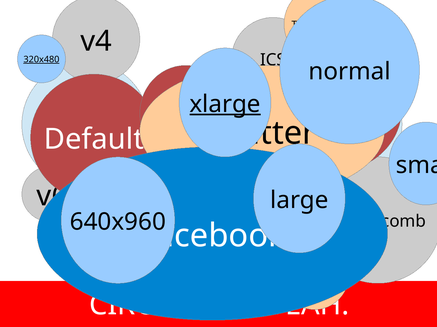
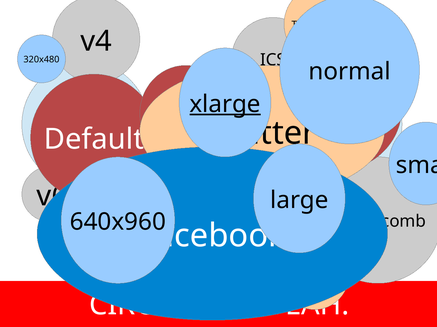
320x480 underline: present -> none
